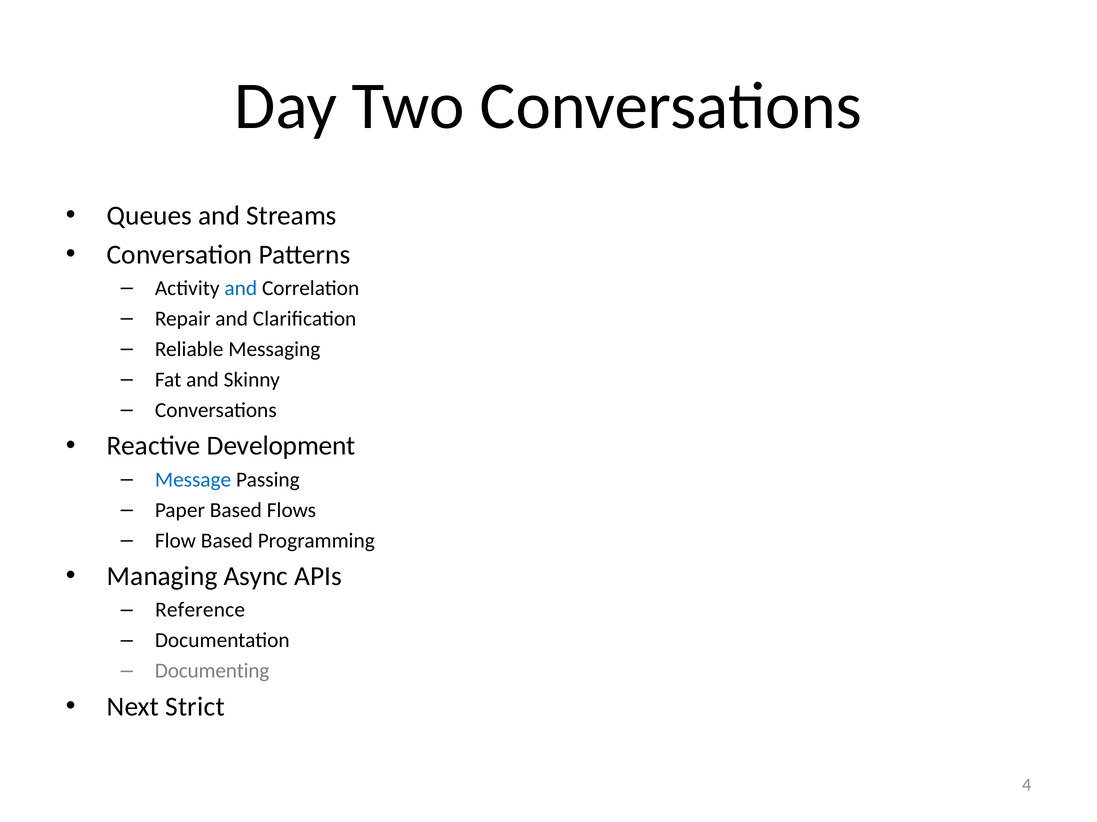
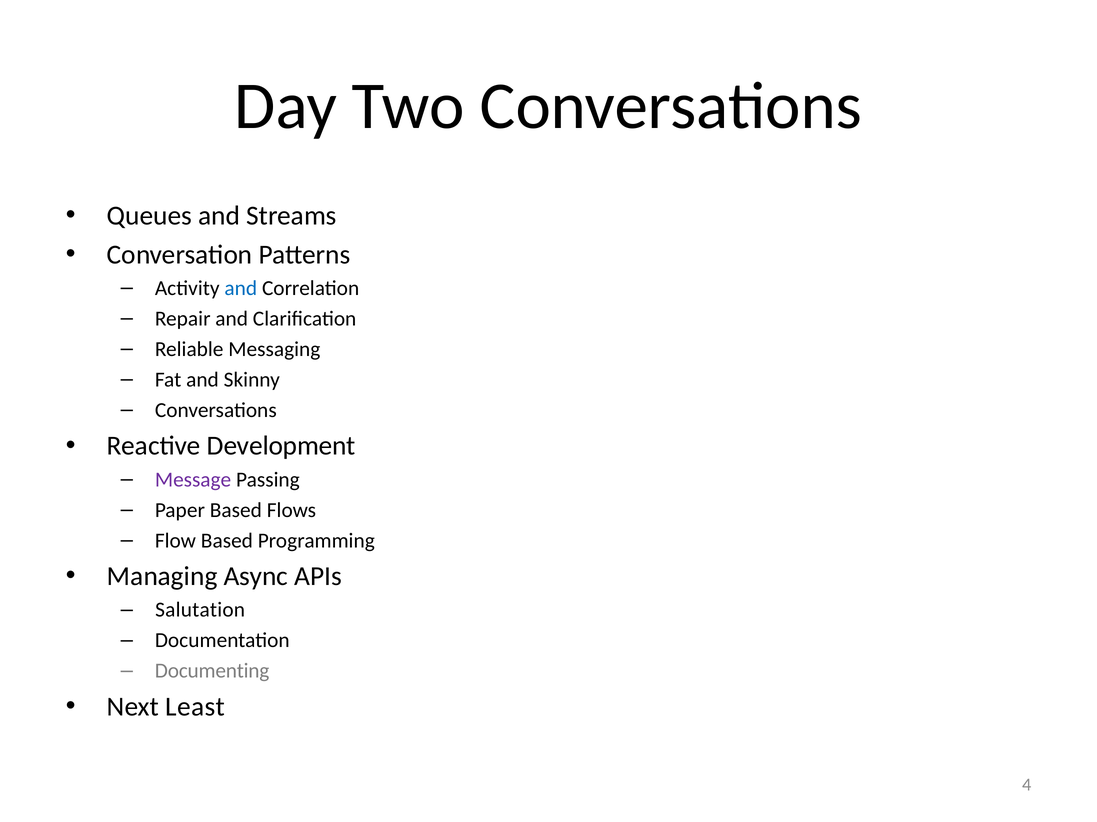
Message colour: blue -> purple
Reference: Reference -> Salutation
Strict: Strict -> Least
